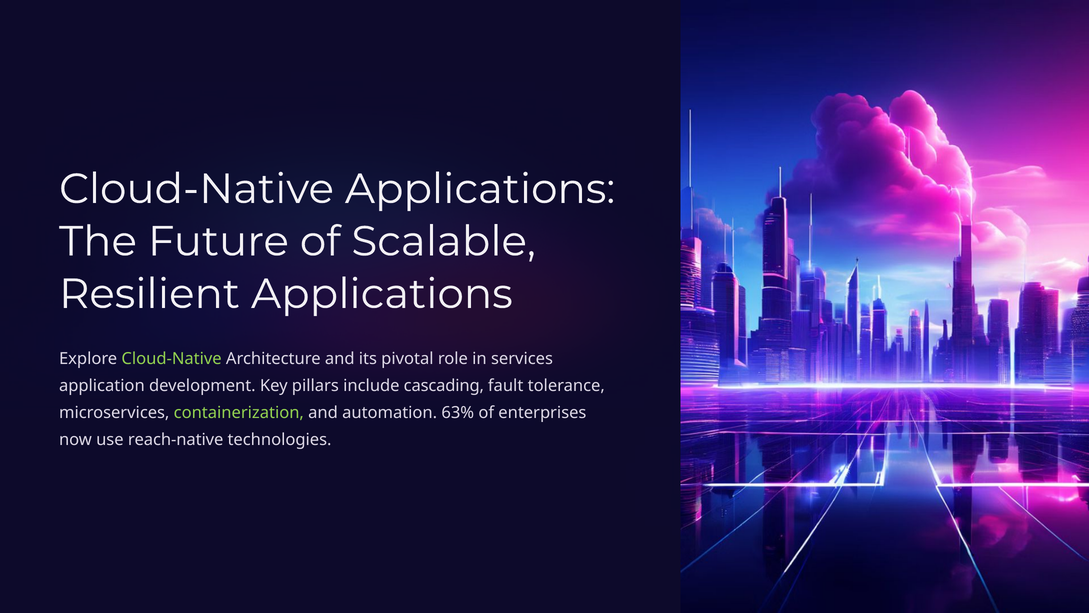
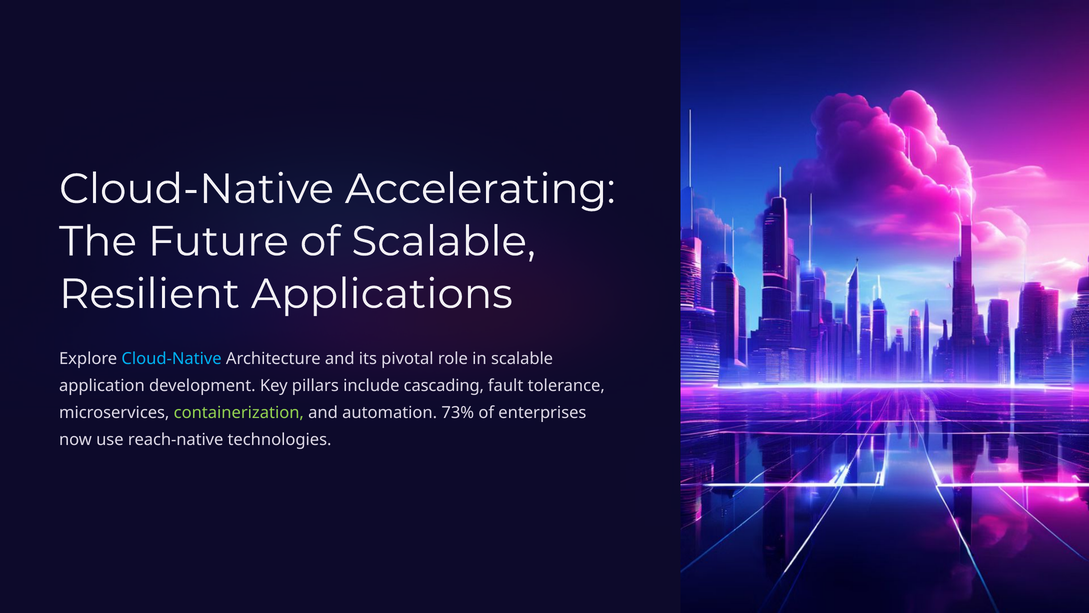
Cloud-Native Applications: Applications -> Accelerating
Cloud-Native at (172, 358) colour: light green -> light blue
in services: services -> scalable
63%: 63% -> 73%
